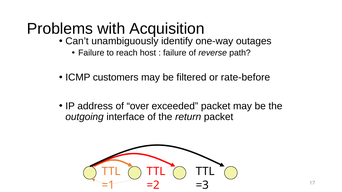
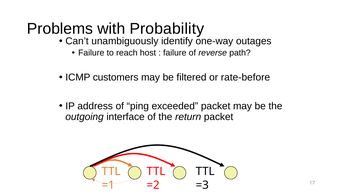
Acquisition: Acquisition -> Probability
over: over -> ping
